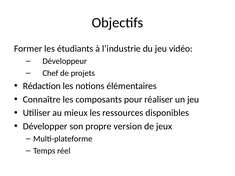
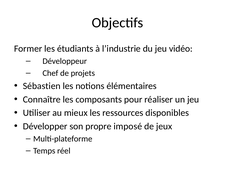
Rédaction: Rédaction -> Sébastien
version: version -> imposé
